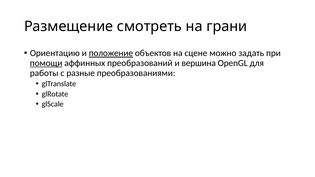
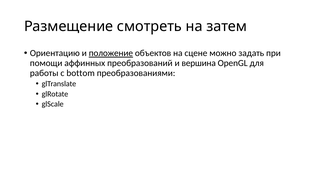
грани: грани -> затем
помощи underline: present -> none
разные: разные -> bottom
